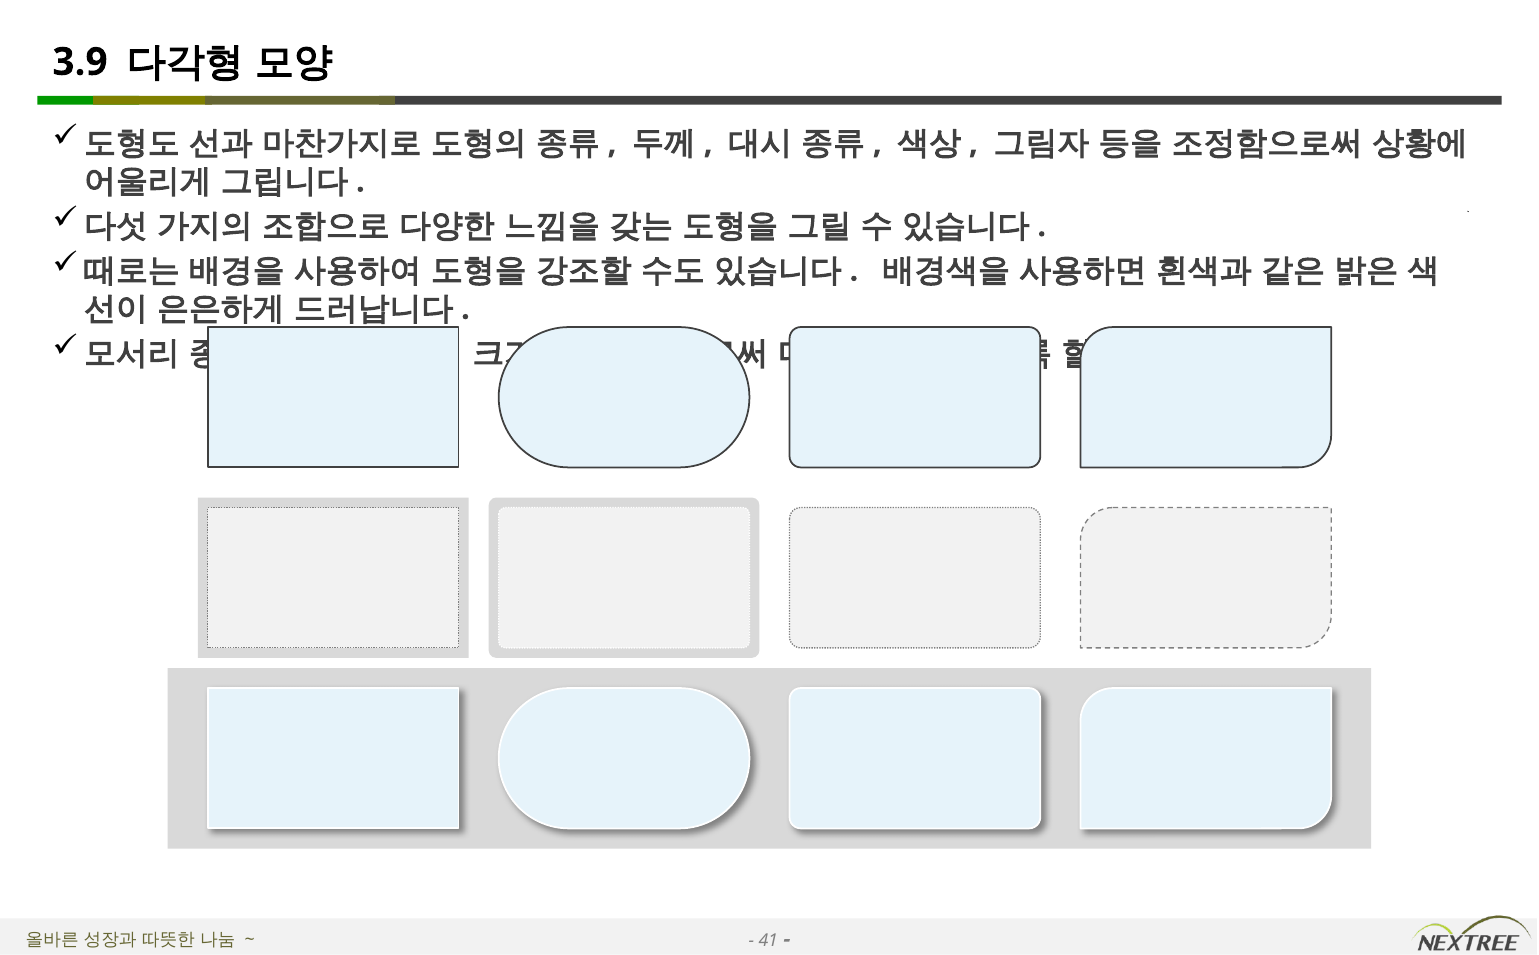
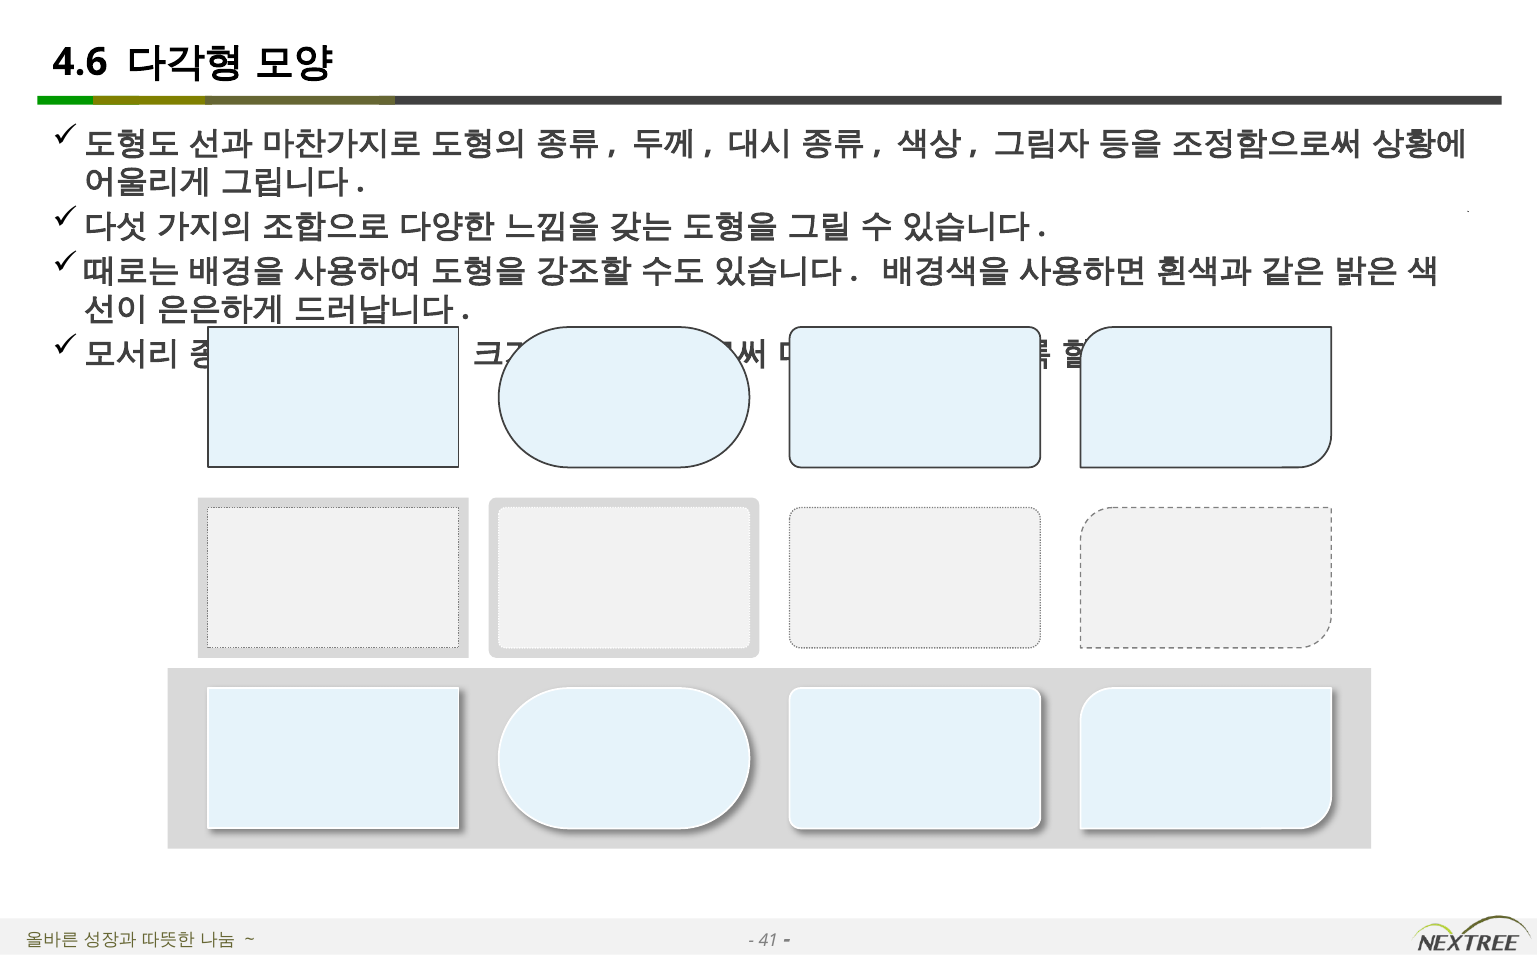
3.9: 3.9 -> 4.6
